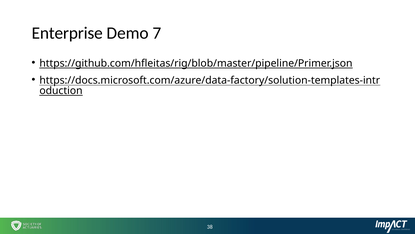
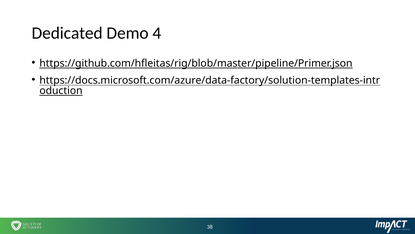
Enterprise: Enterprise -> Dedicated
7: 7 -> 4
